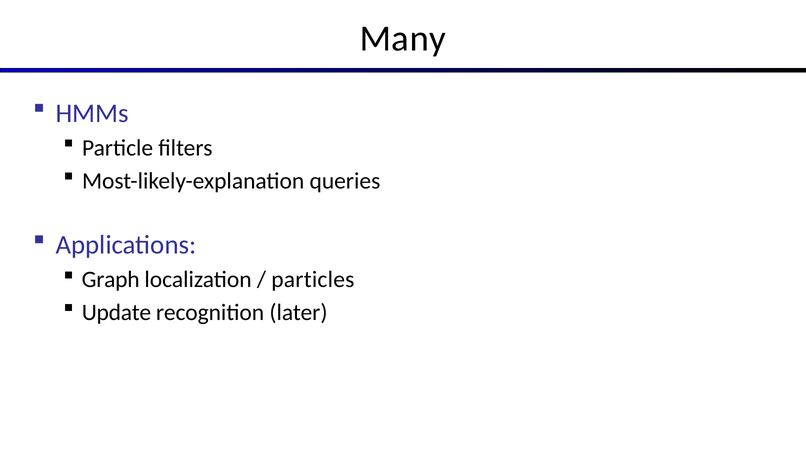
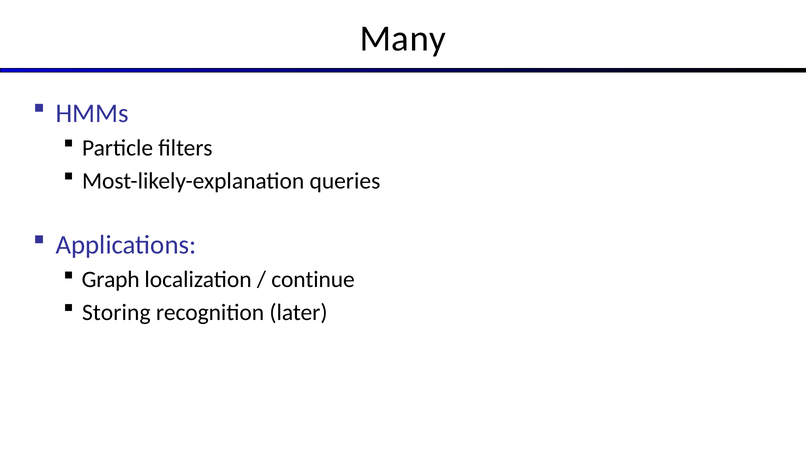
particles: particles -> continue
Update: Update -> Storing
